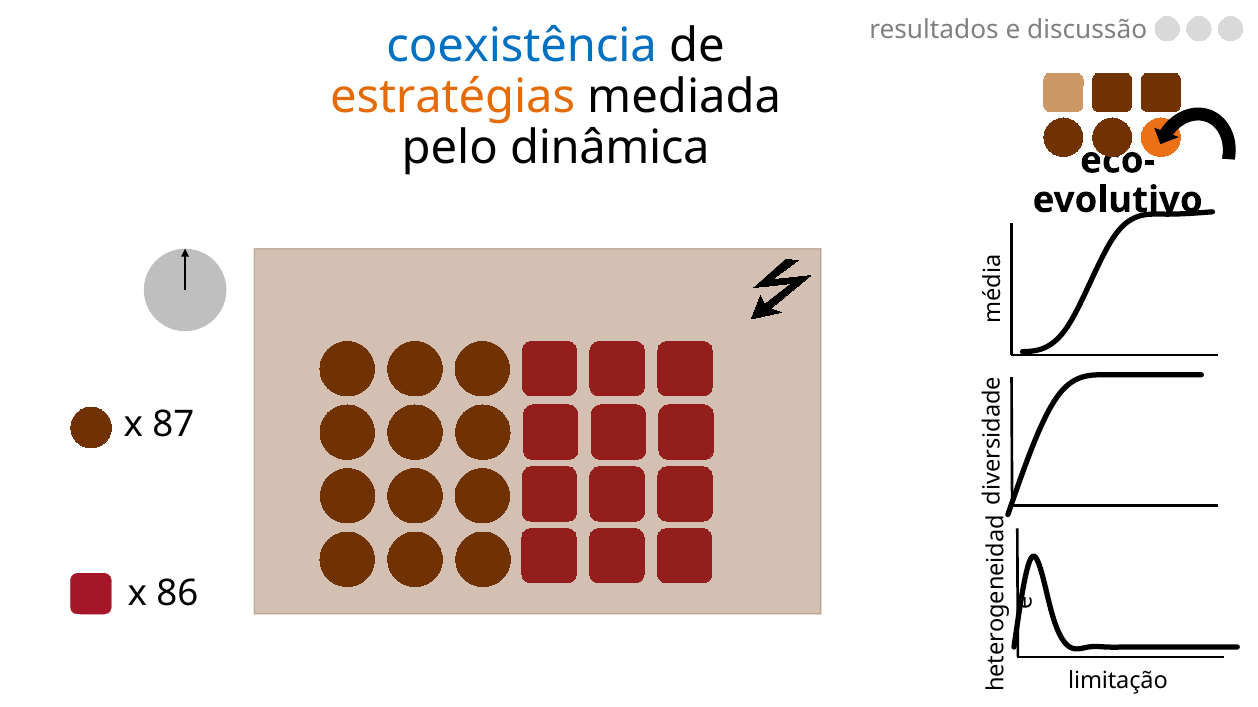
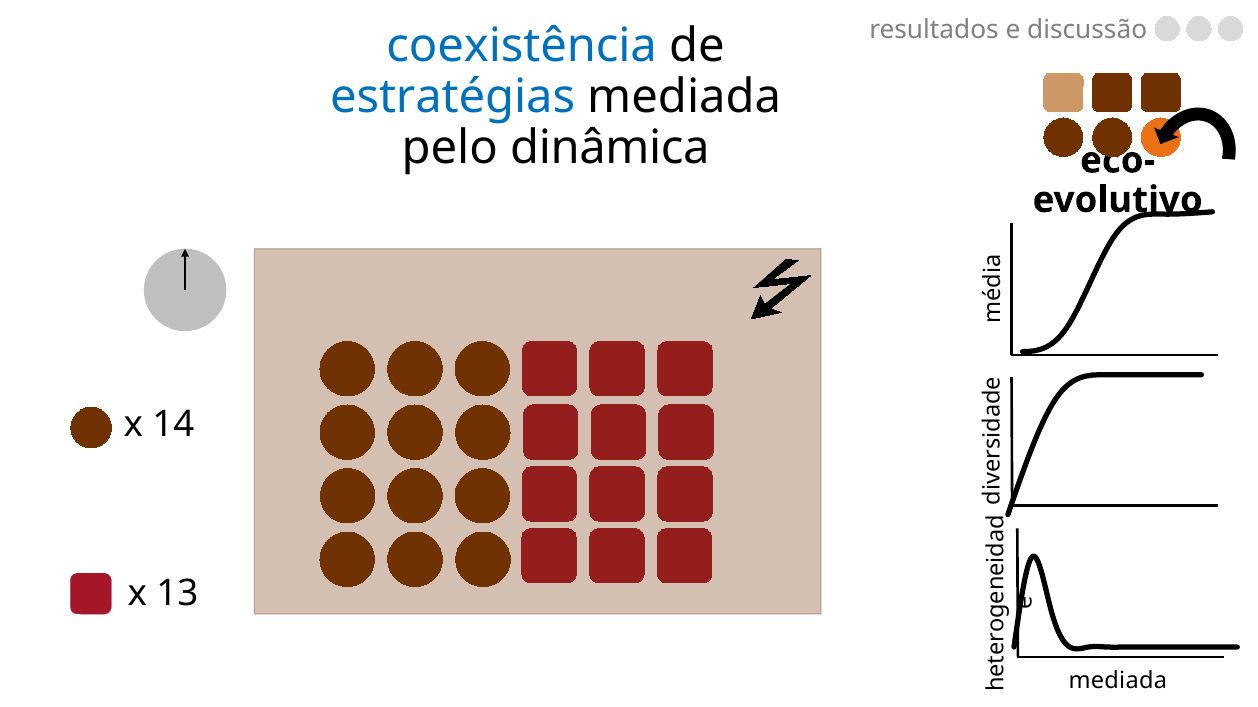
estratégias colour: orange -> blue
87: 87 -> 14
86: 86 -> 13
limitação at (1118, 681): limitação -> mediada
